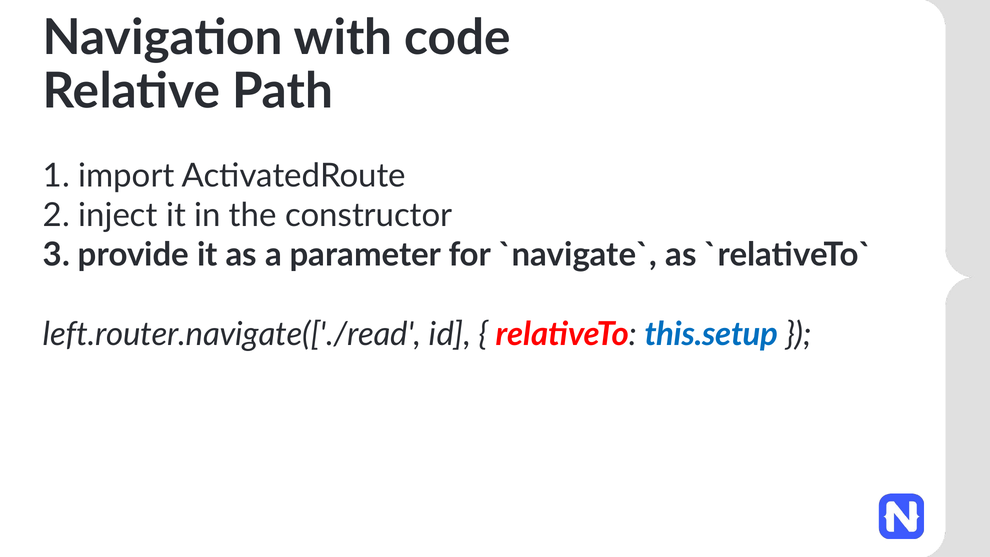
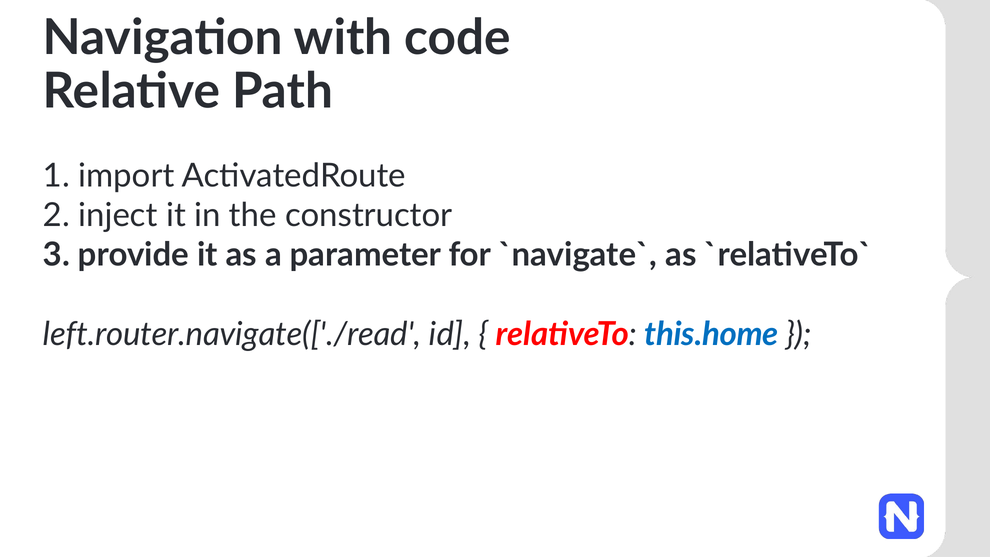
this.setup: this.setup -> this.home
